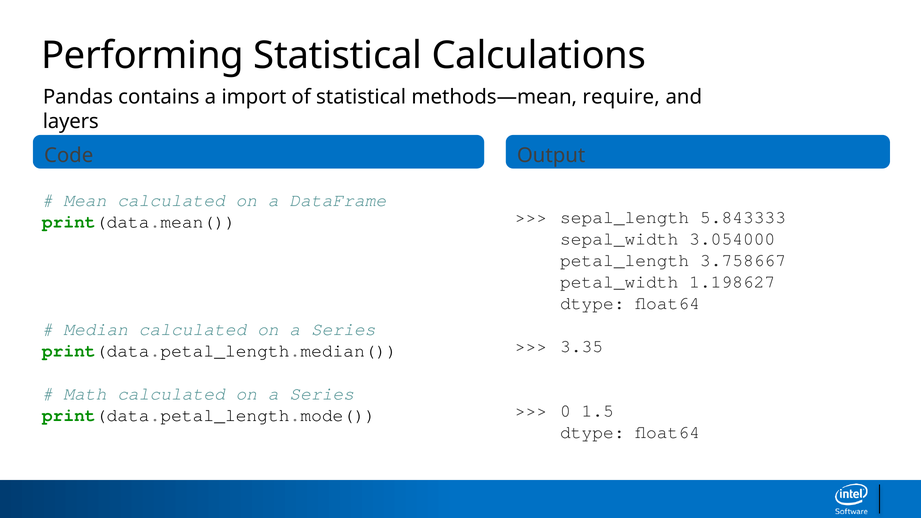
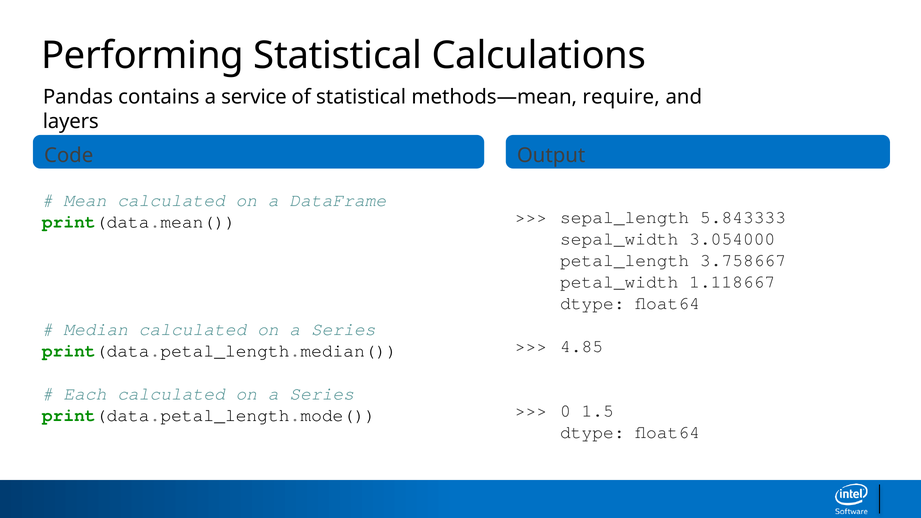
import: import -> service
1.198627: 1.198627 -> 1.118667
3.35: 3.35 -> 4.85
Math: Math -> Each
